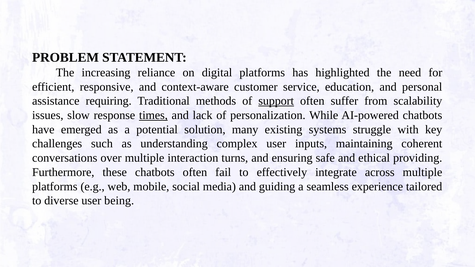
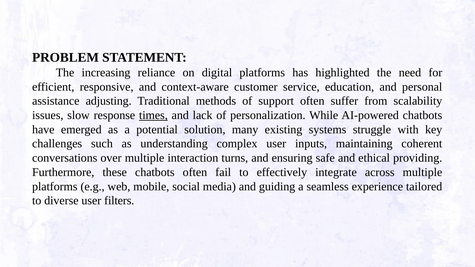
requiring: requiring -> adjusting
support underline: present -> none
being: being -> filters
